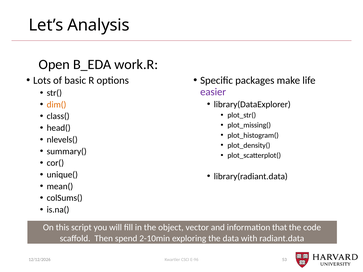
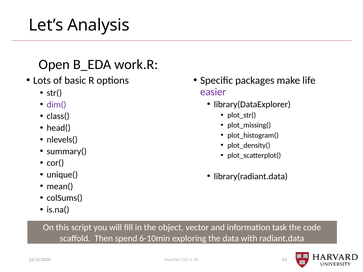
dim( colour: orange -> purple
that: that -> task
2-10min: 2-10min -> 6-10min
